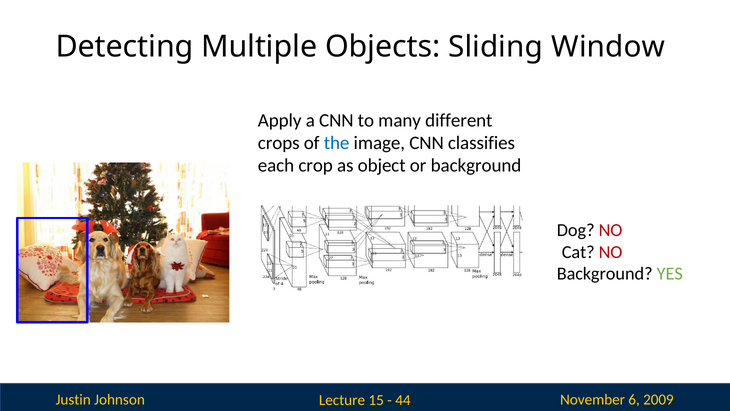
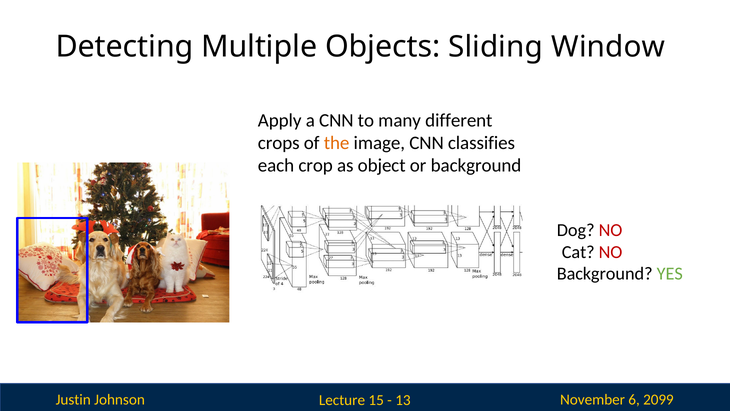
the colour: blue -> orange
44: 44 -> 13
2009: 2009 -> 2099
